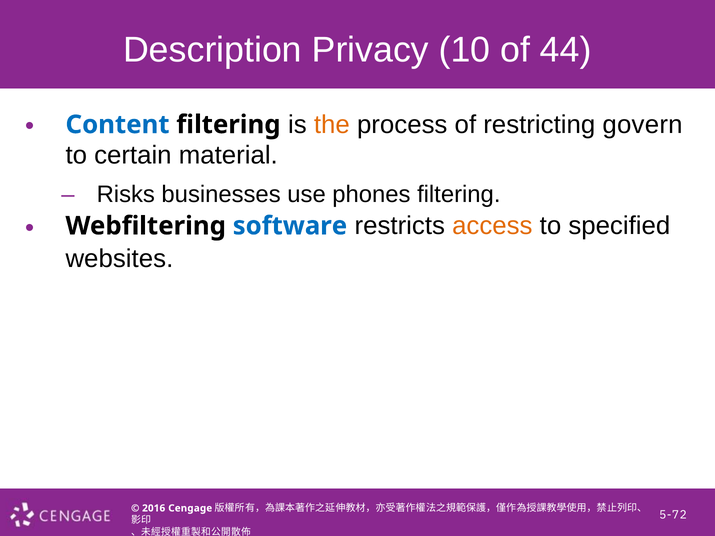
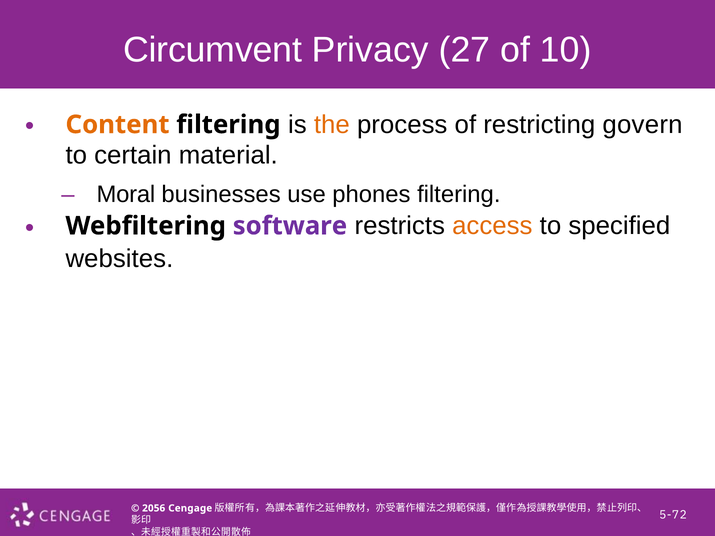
Description: Description -> Circumvent
10: 10 -> 27
44: 44 -> 10
Content colour: blue -> orange
Risks: Risks -> Moral
software colour: blue -> purple
2016: 2016 -> 2056
